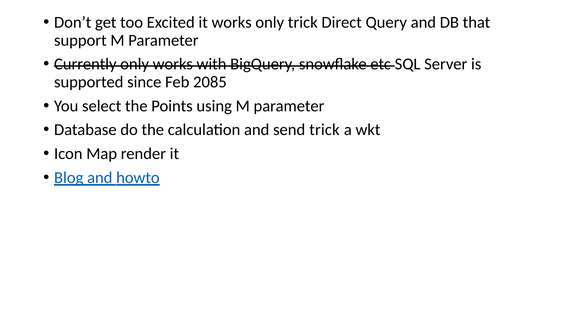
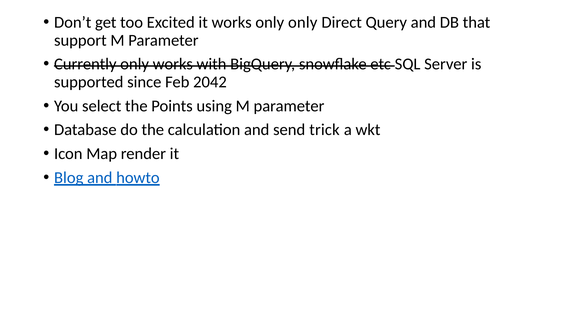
only trick: trick -> only
2085: 2085 -> 2042
